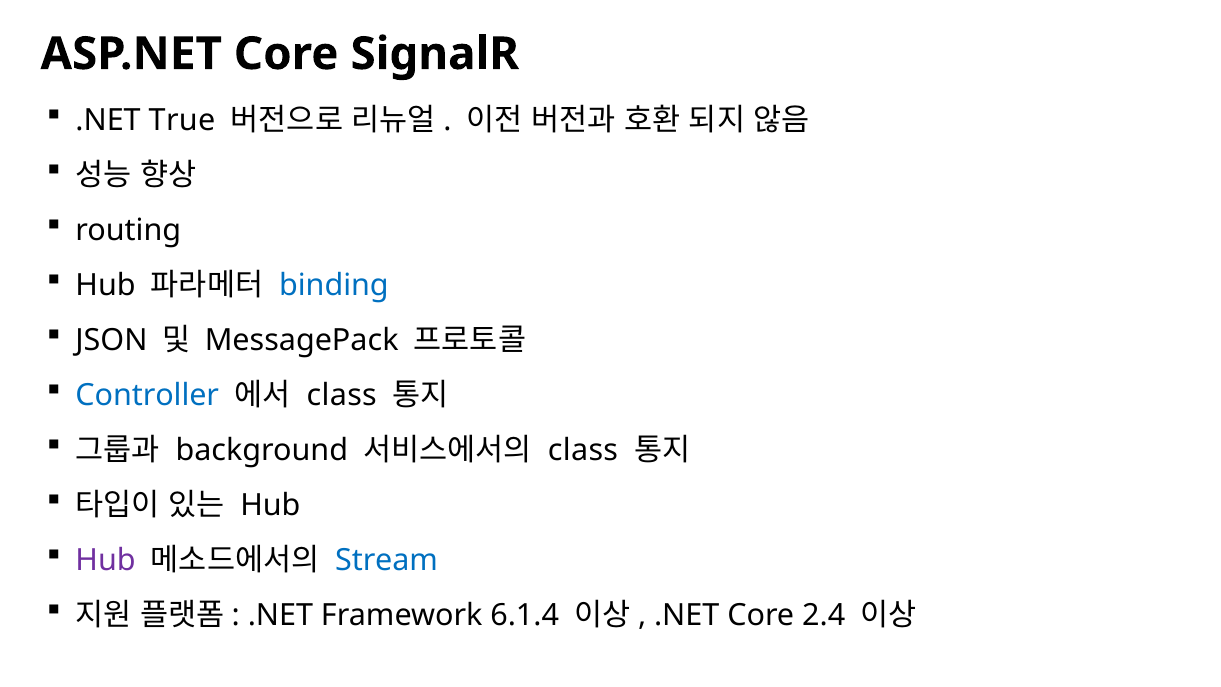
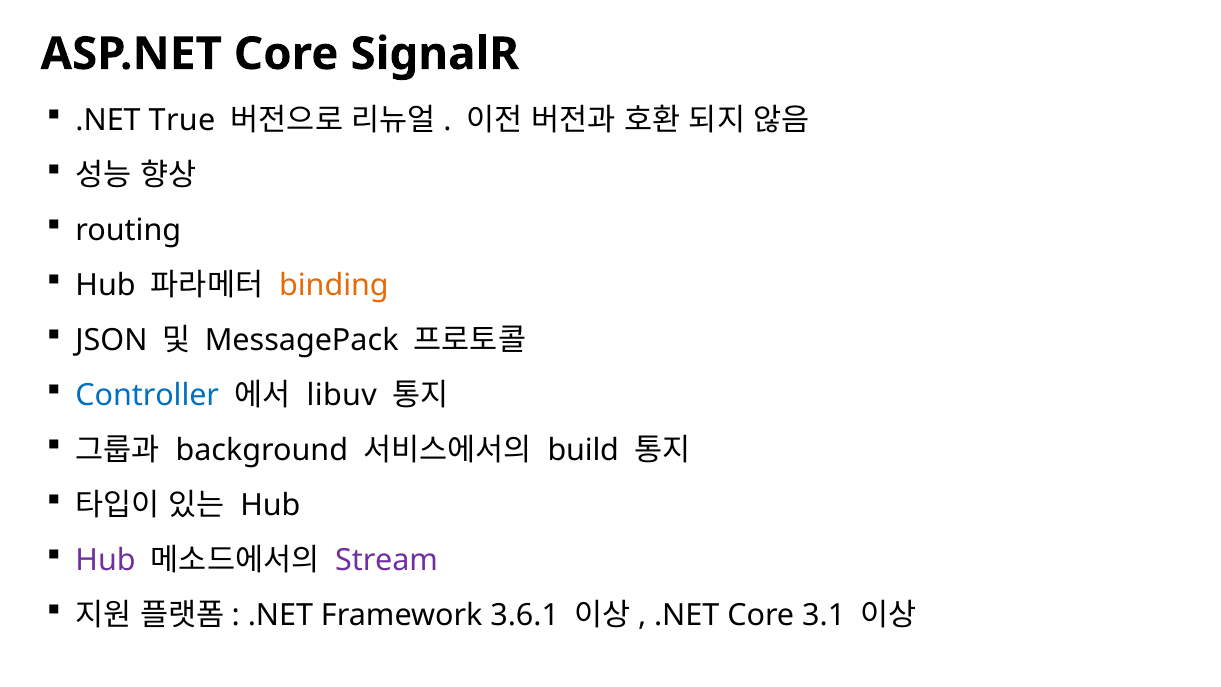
binding colour: blue -> orange
class at (342, 395): class -> libuv
class at (583, 450): class -> build
Stream colour: blue -> purple
6.1.4: 6.1.4 -> 3.6.1
2.4: 2.4 -> 3.1
